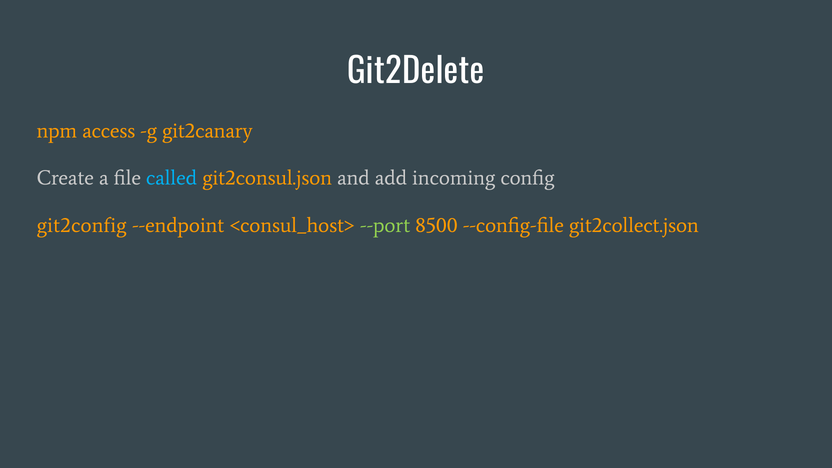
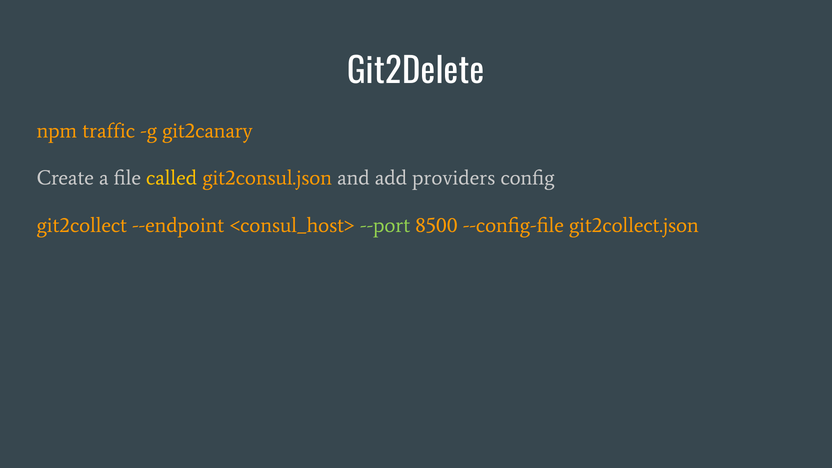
access: access -> traffic
called colour: light blue -> yellow
incoming: incoming -> providers
git2config: git2config -> git2collect
